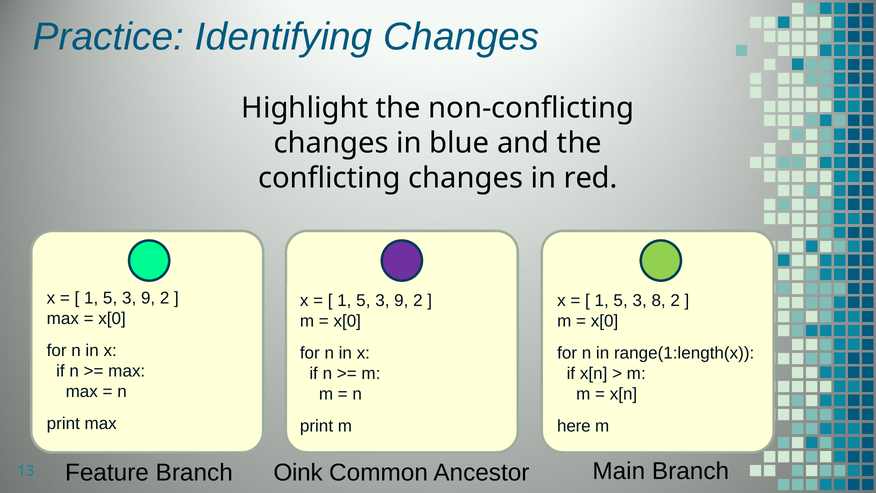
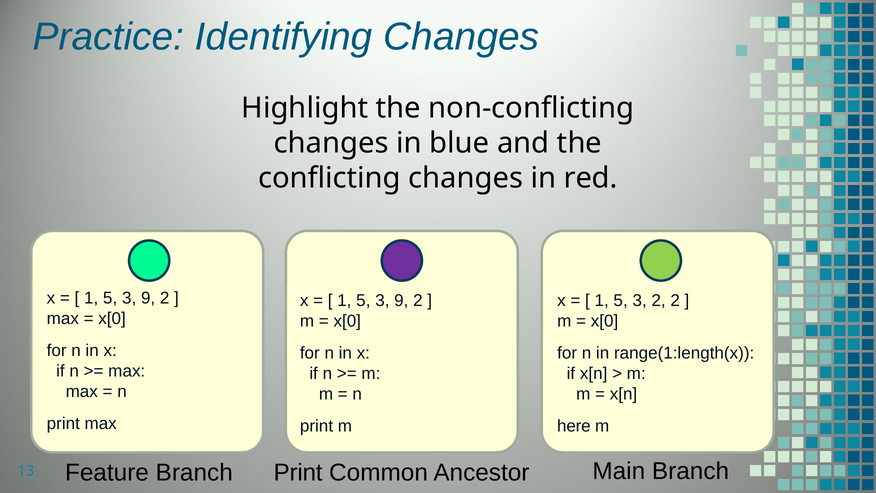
3 8: 8 -> 2
Branch Oink: Oink -> Print
